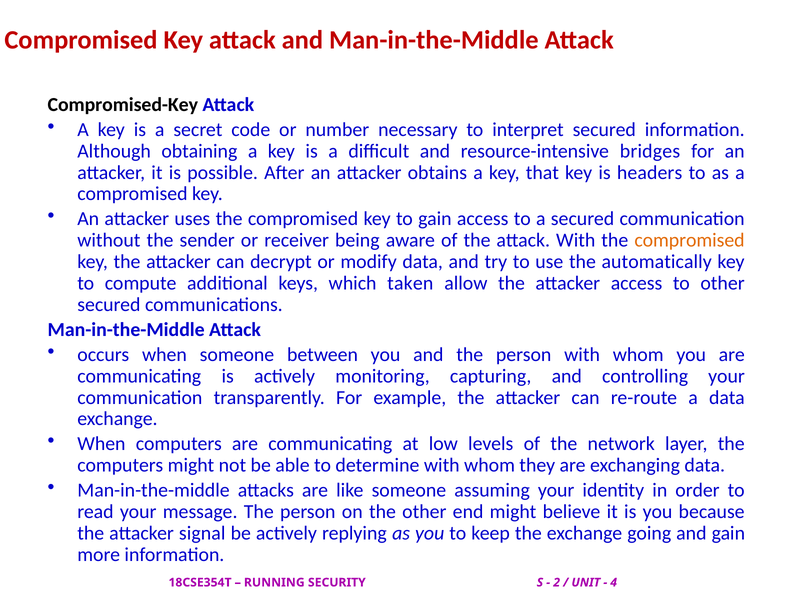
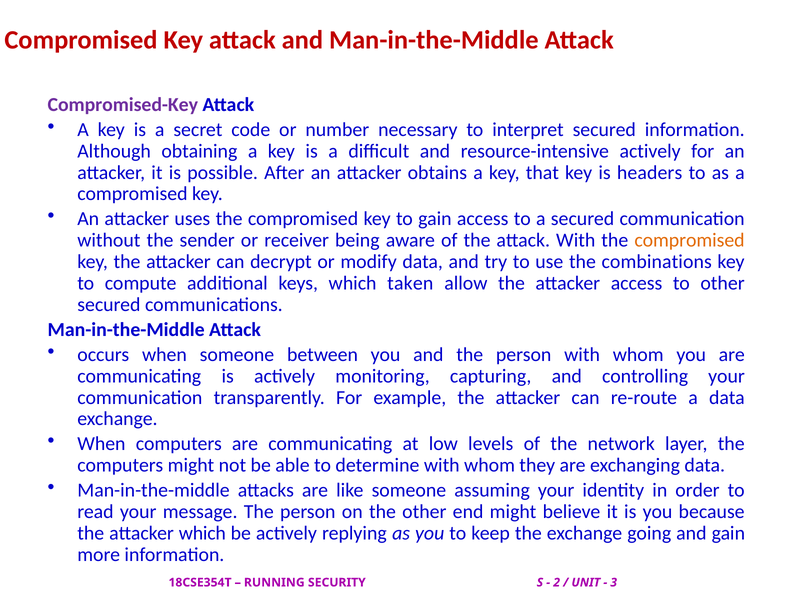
Compromised-Key colour: black -> purple
resource-intensive bridges: bridges -> actively
automatically: automatically -> combinations
attacker signal: signal -> which
4: 4 -> 3
